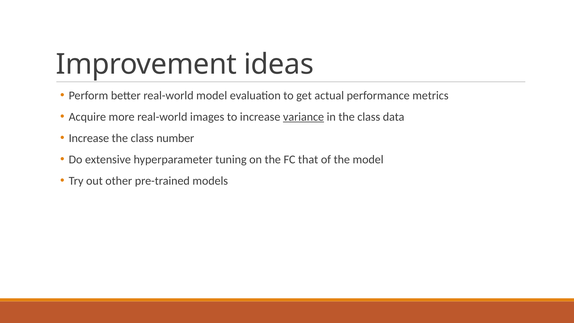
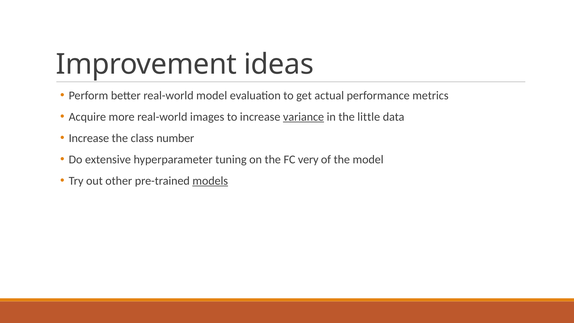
in the class: class -> little
that: that -> very
models underline: none -> present
